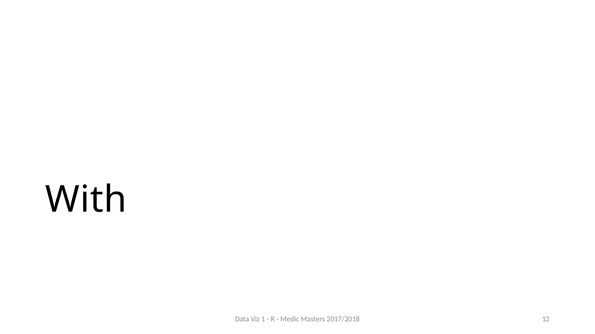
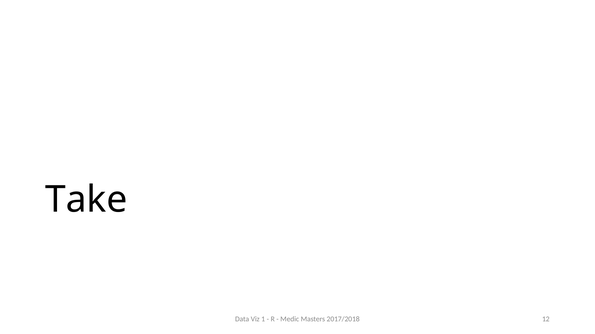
With: With -> Take
